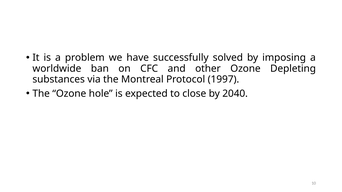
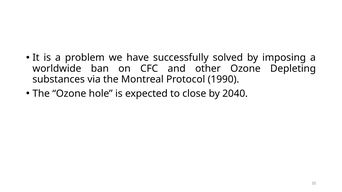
1997: 1997 -> 1990
